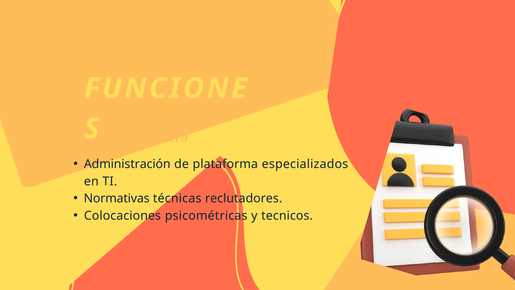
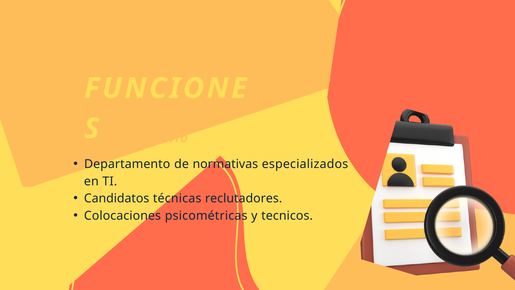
Administración: Administración -> Departamento
plataforma: plataforma -> normativas
Normativas: Normativas -> Candidatos
